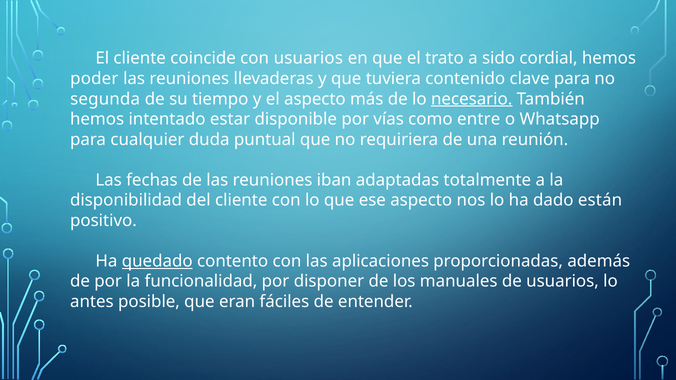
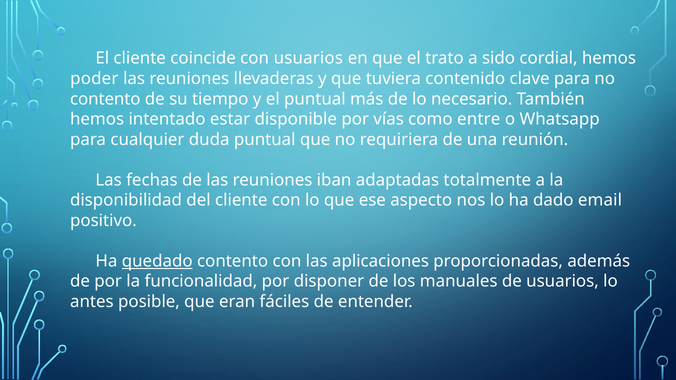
segunda at (105, 99): segunda -> contento
el aspecto: aspecto -> puntual
necesario underline: present -> none
están: están -> email
